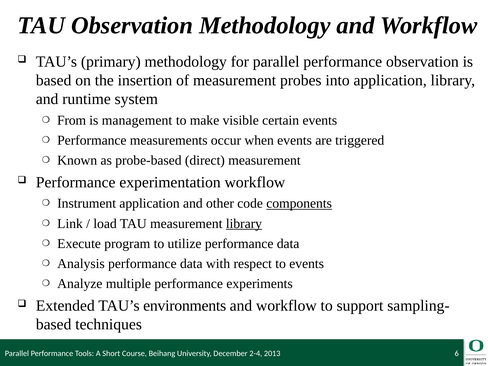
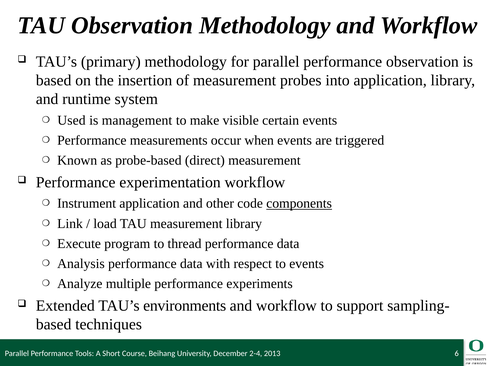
From: From -> Used
library at (244, 224) underline: present -> none
utilize: utilize -> thread
